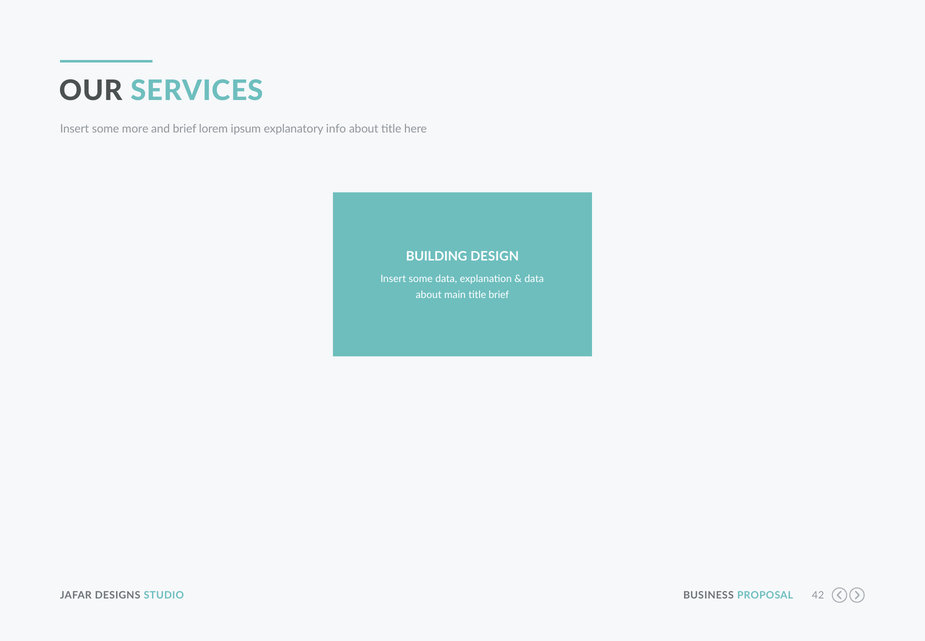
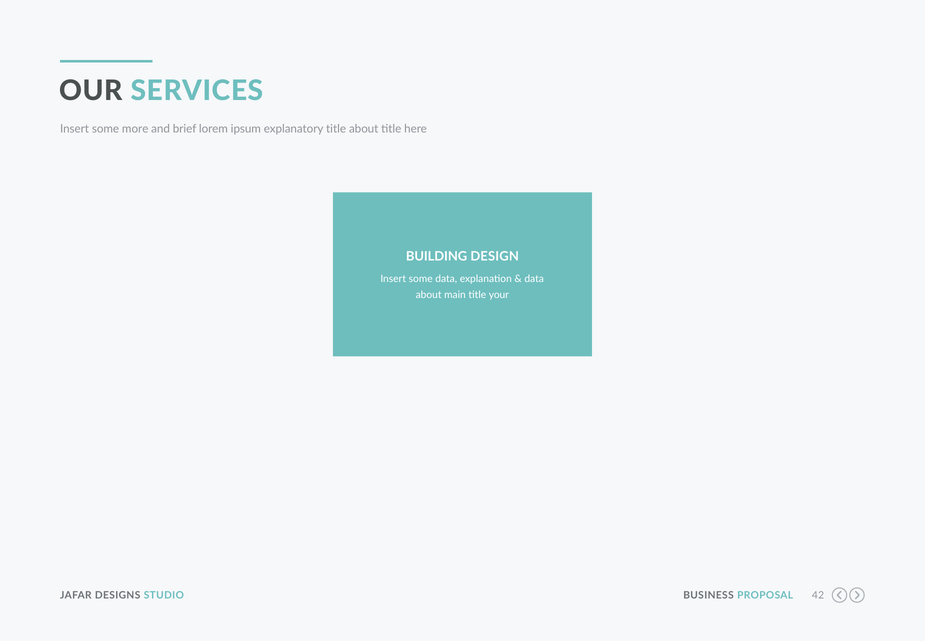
explanatory info: info -> title
title brief: brief -> your
